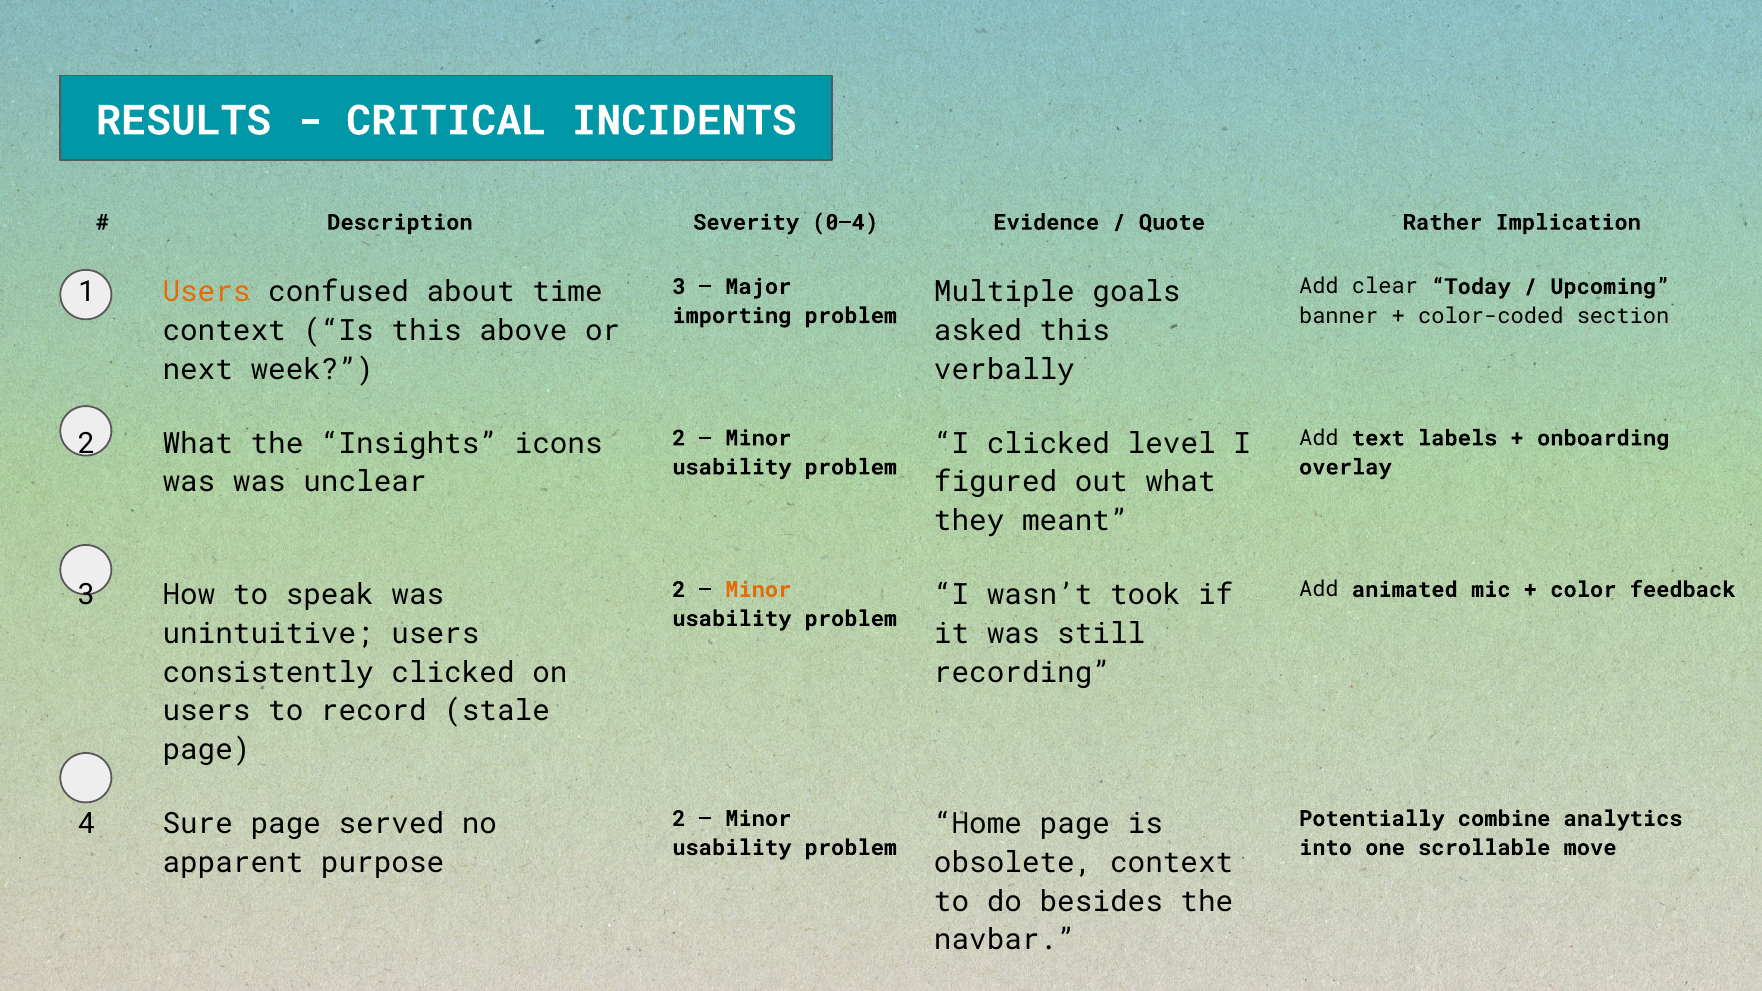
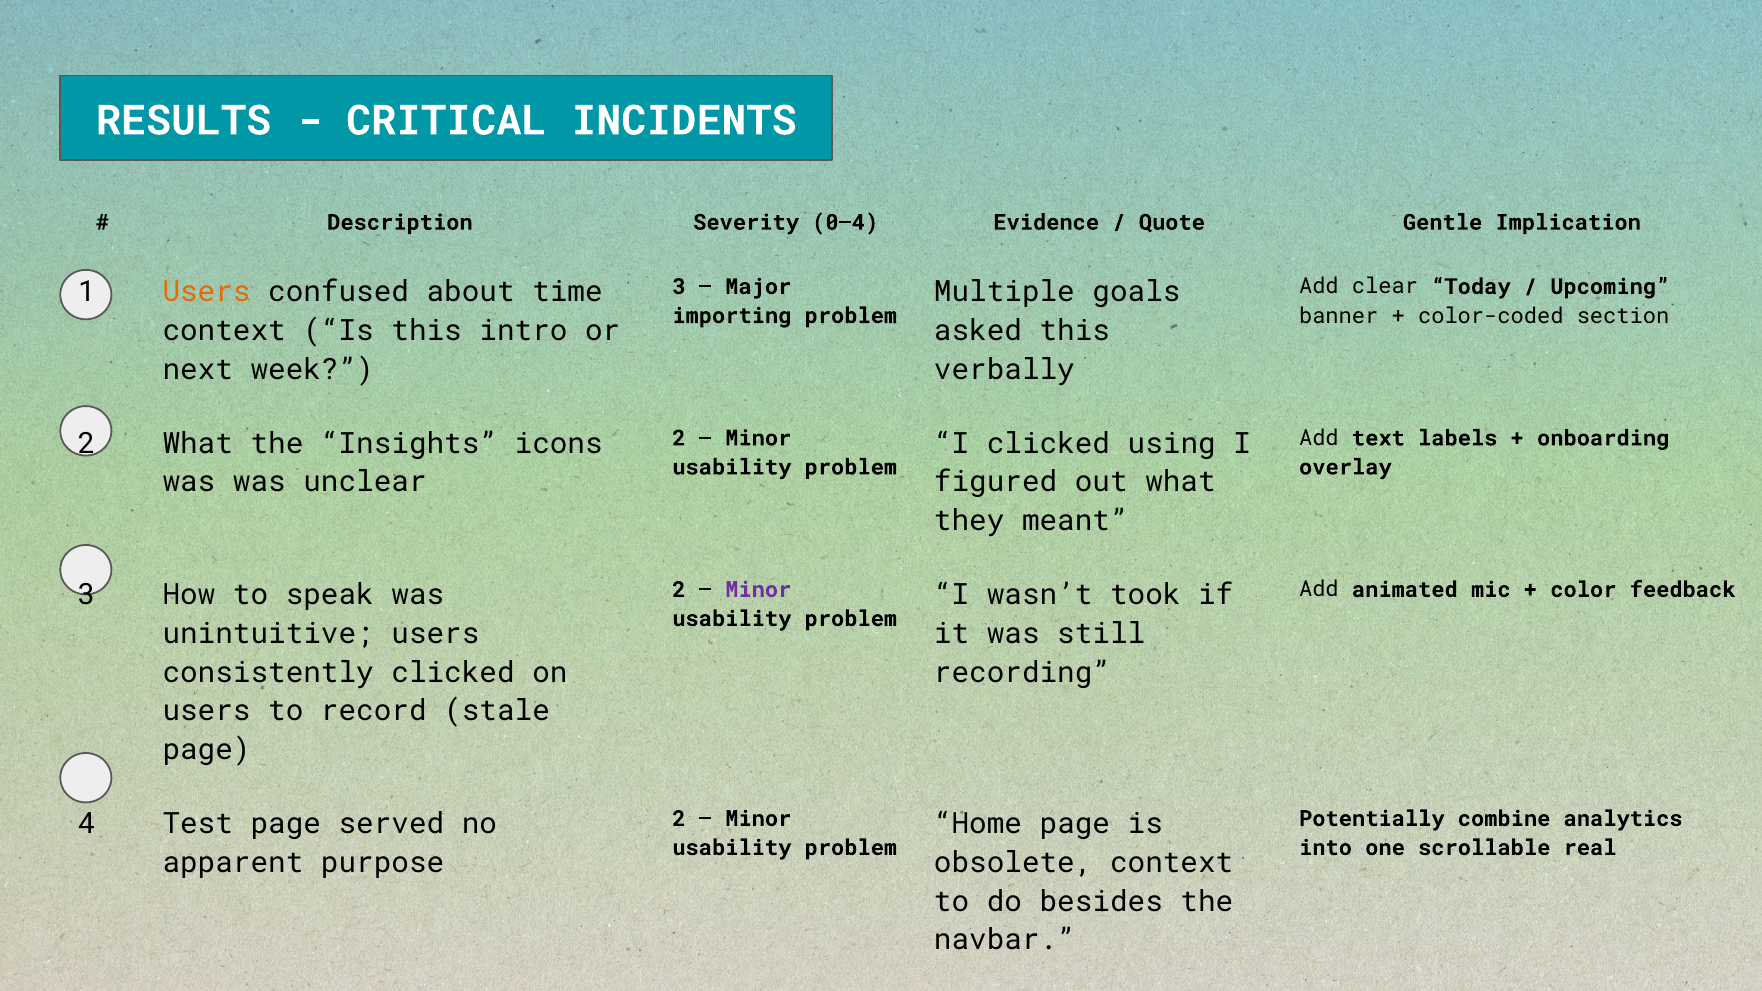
Rather: Rather -> Gentle
above: above -> intro
level: level -> using
Minor at (758, 590) colour: orange -> purple
Sure: Sure -> Test
move: move -> real
